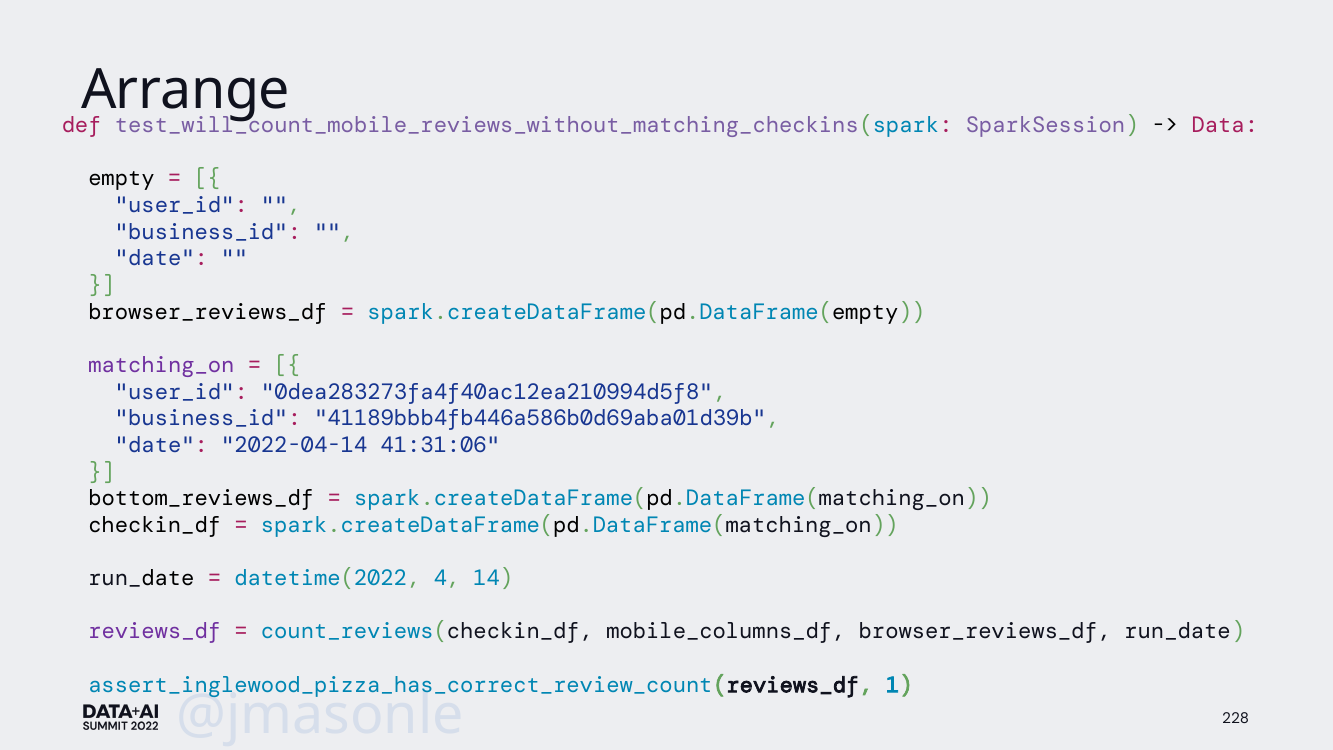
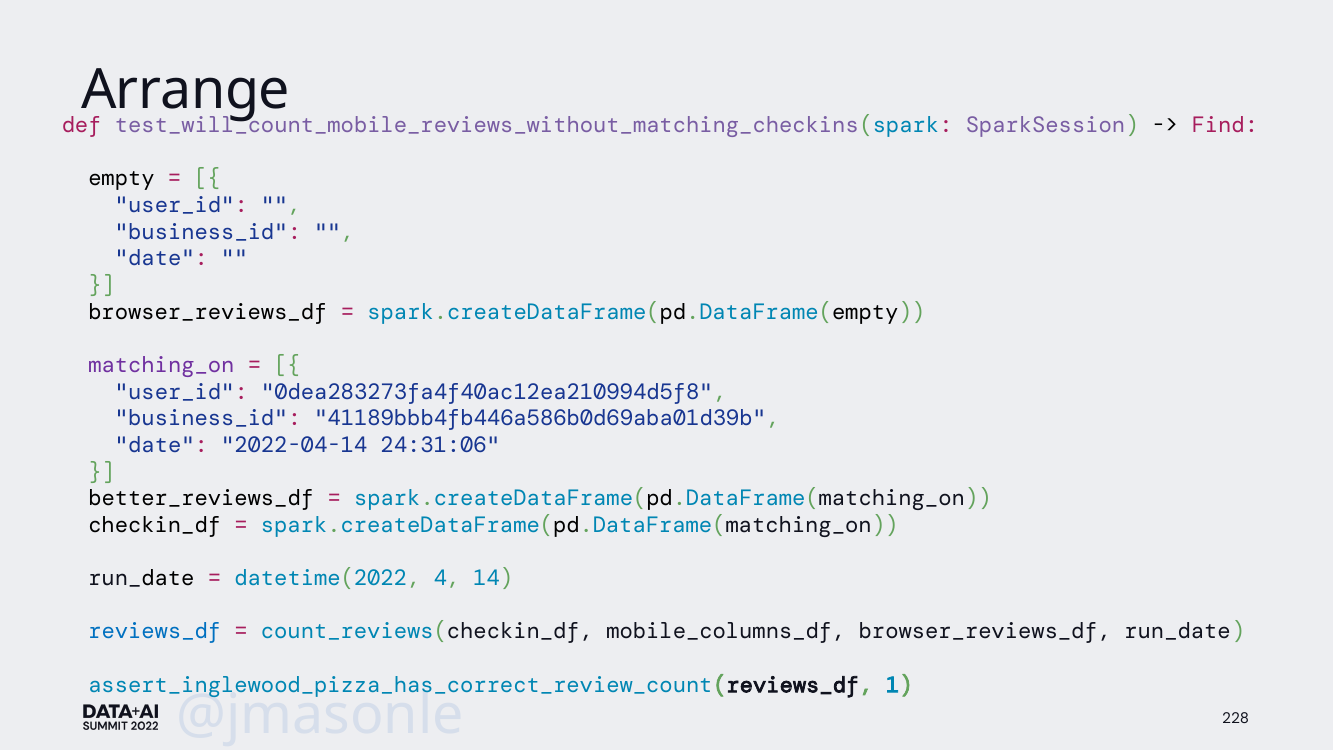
Data: Data -> Find
41:31:06: 41:31:06 -> 24:31:06
bottom_reviews_df: bottom_reviews_df -> better_reviews_df
reviews_df colour: purple -> blue
